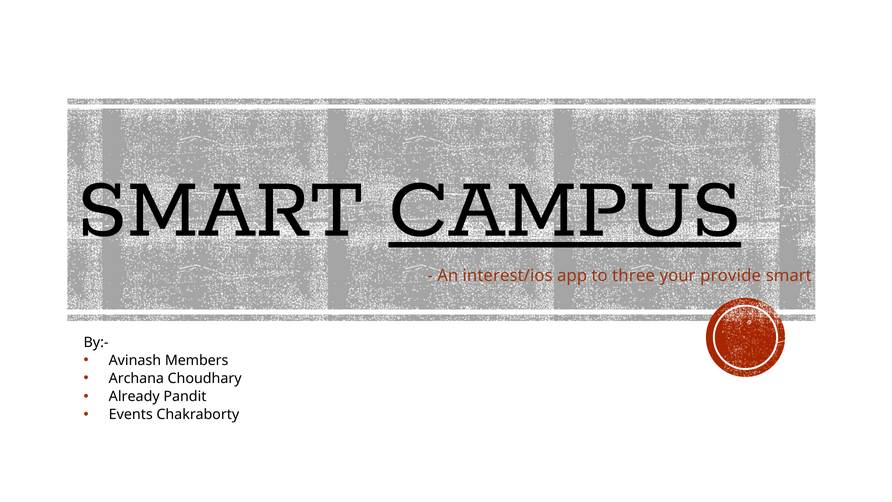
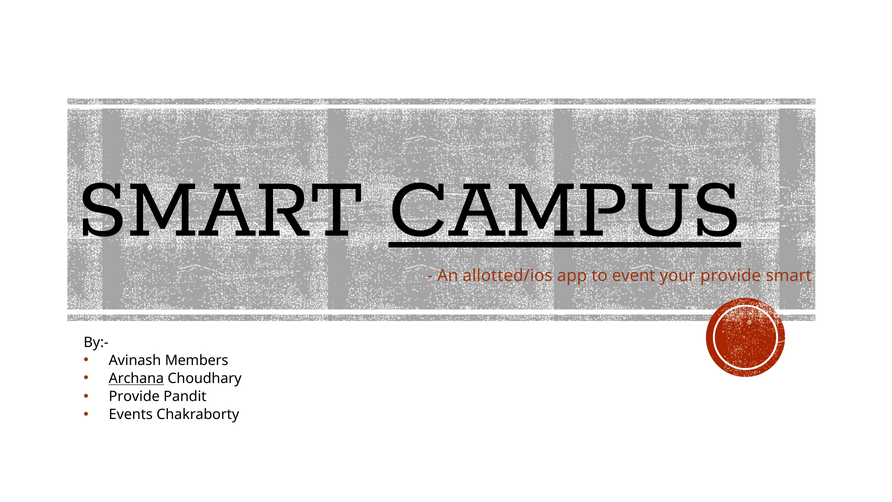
interest/ios: interest/ios -> allotted/ios
three: three -> event
Archana underline: none -> present
Already at (134, 396): Already -> Provide
